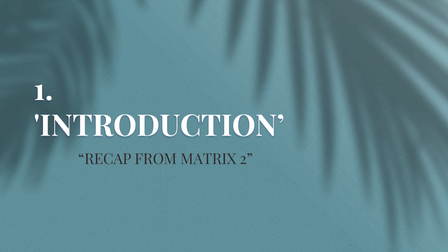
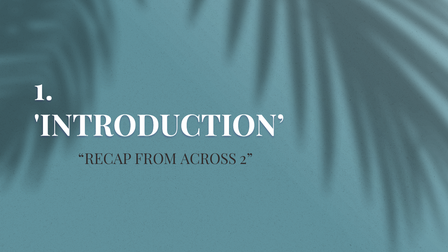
MATRIX: MATRIX -> ACROSS
